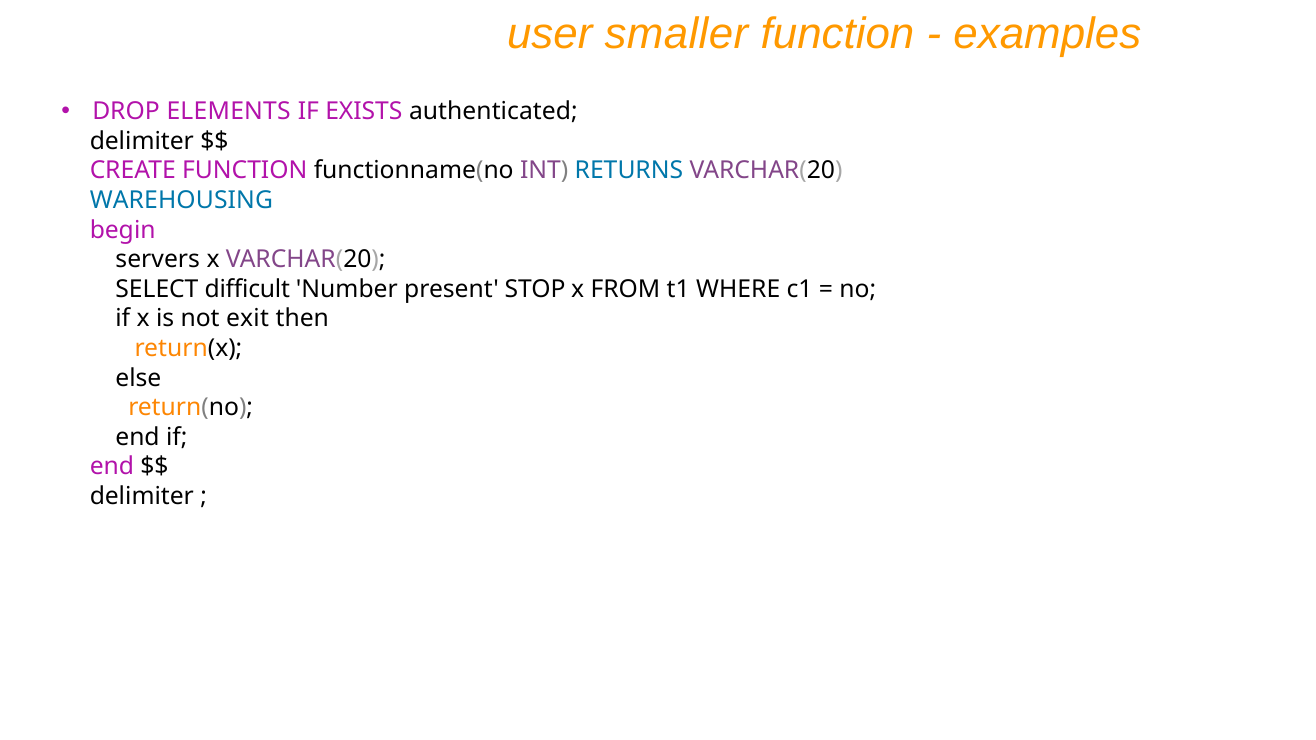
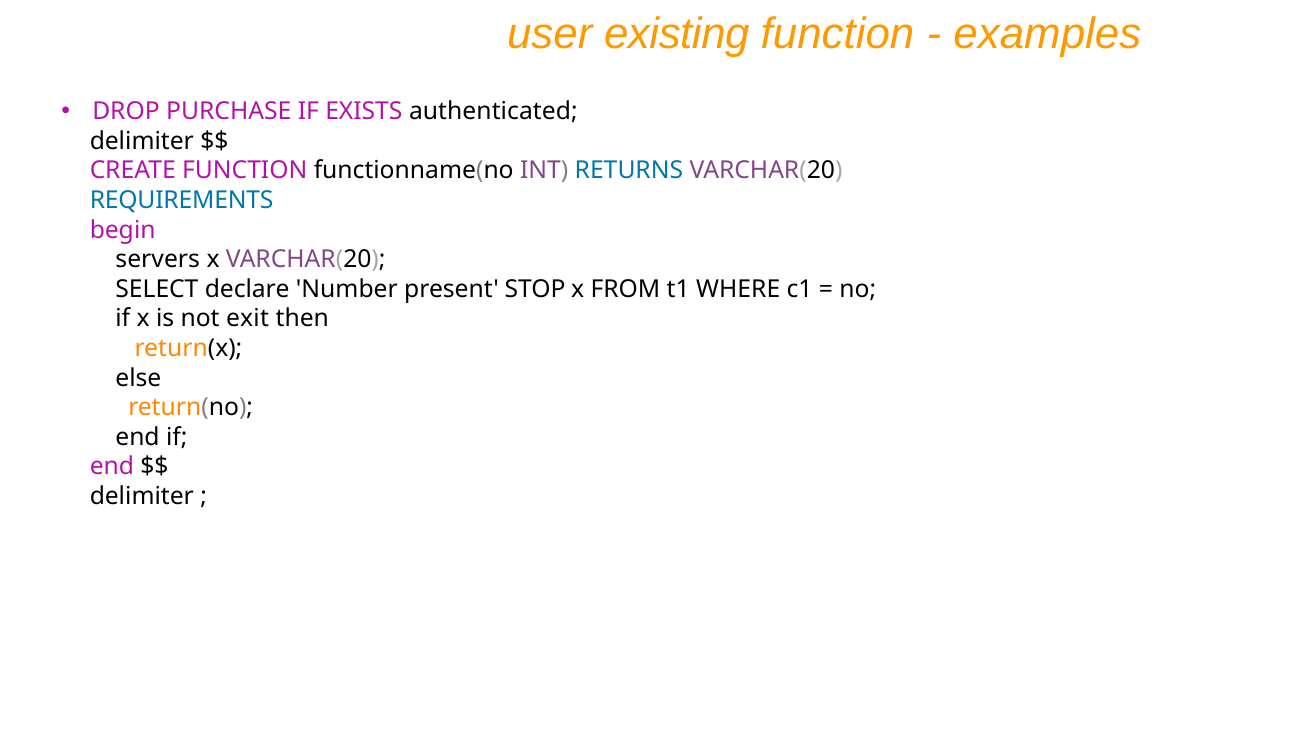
smaller: smaller -> existing
ELEMENTS: ELEMENTS -> PURCHASE
WAREHOUSING: WAREHOUSING -> REQUIREMENTS
difficult: difficult -> declare
